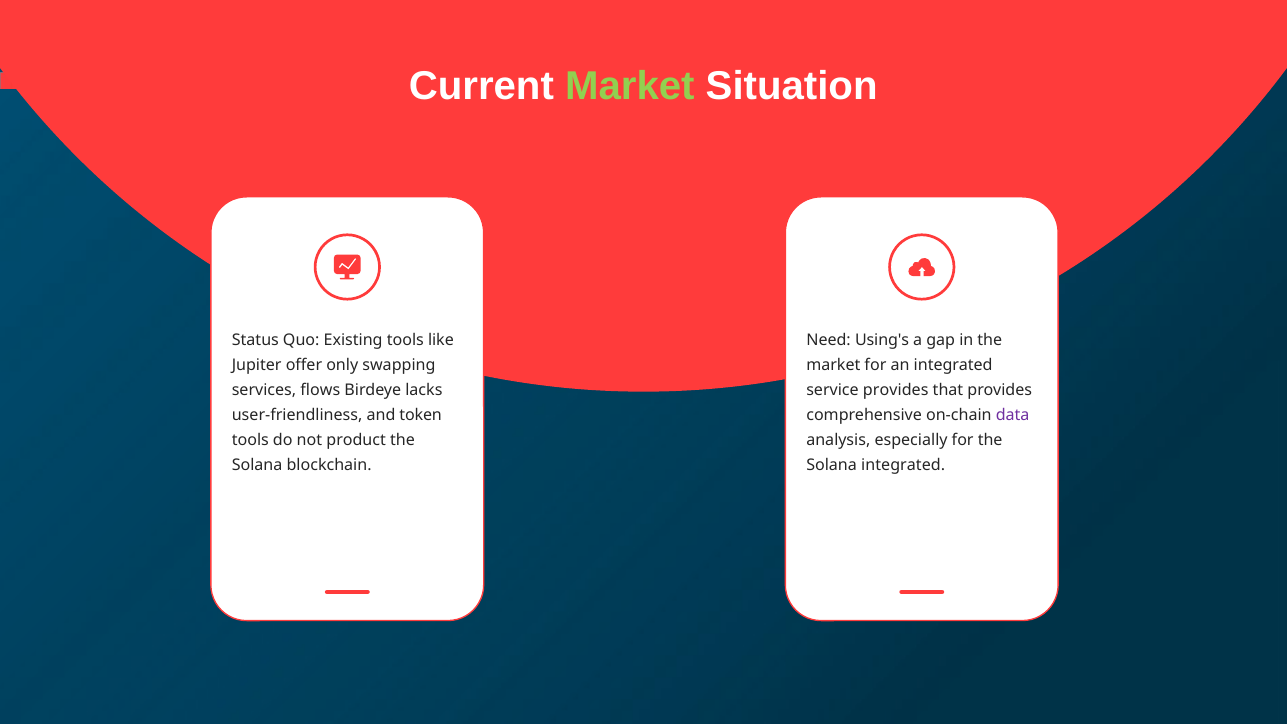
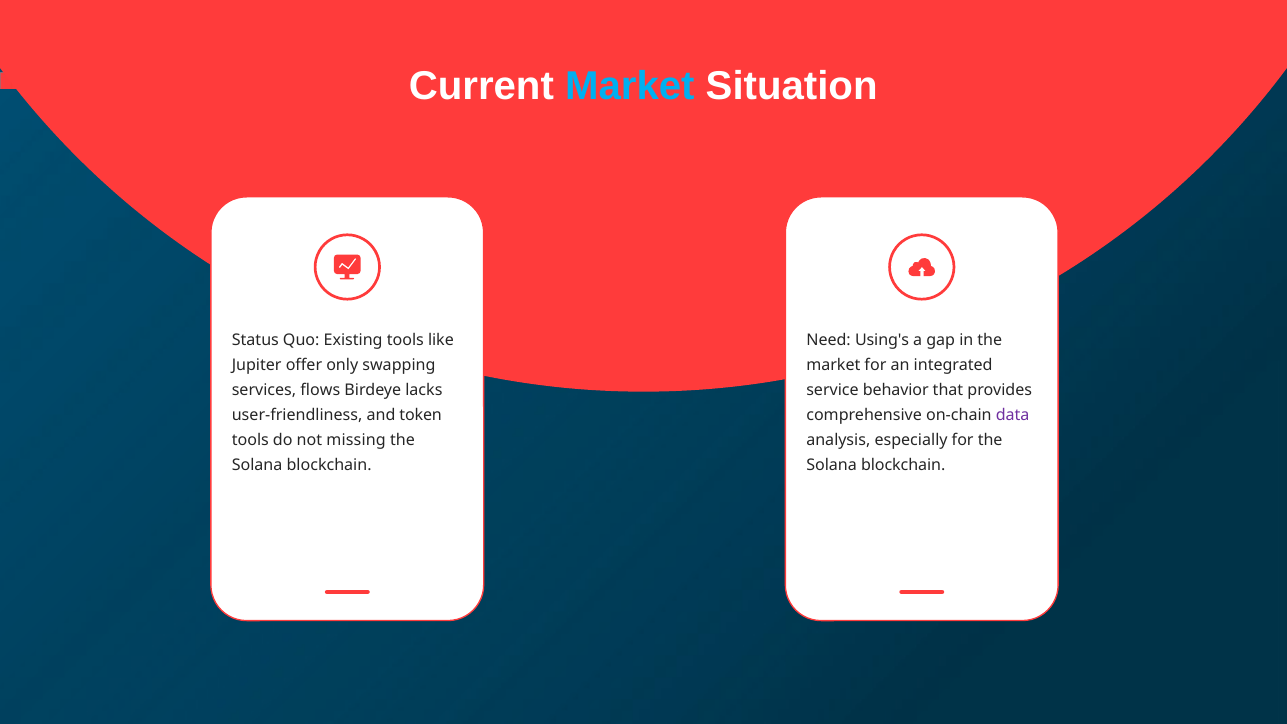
Market at (630, 86) colour: light green -> light blue
service provides: provides -> behavior
product: product -> missing
integrated at (903, 465): integrated -> blockchain
